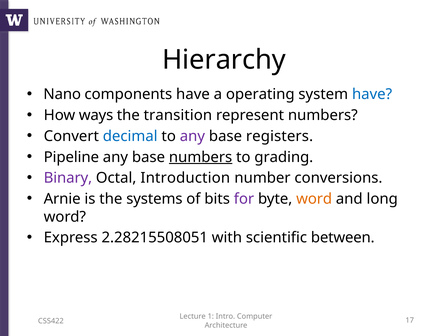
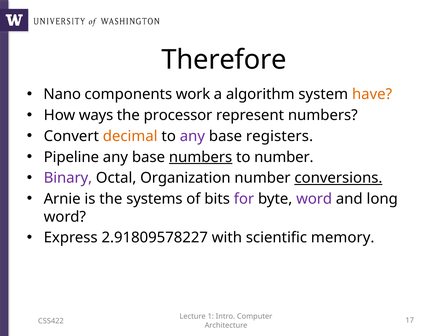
Hierarchy: Hierarchy -> Therefore
components have: have -> work
operating: operating -> algorithm
have at (372, 94) colour: blue -> orange
transition: transition -> processor
decimal colour: blue -> orange
to grading: grading -> number
Introduction: Introduction -> Organization
conversions underline: none -> present
word at (314, 199) colour: orange -> purple
2.28215508051: 2.28215508051 -> 2.91809578227
between: between -> memory
